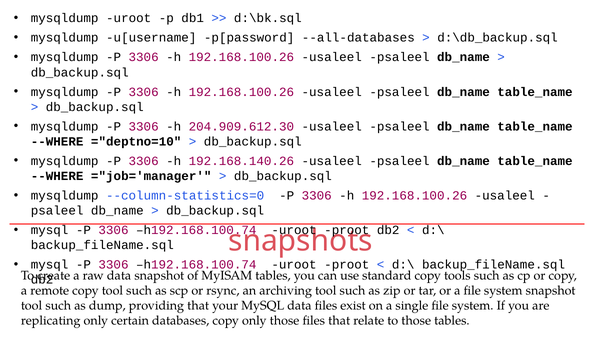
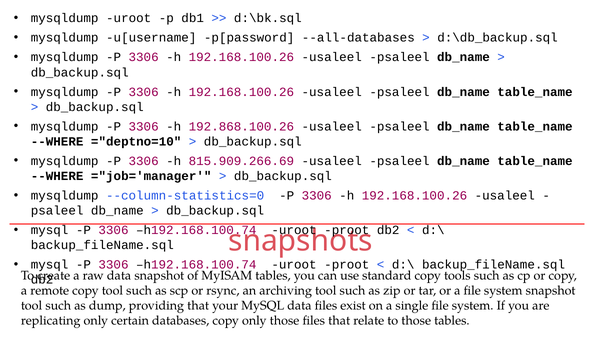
204.909.612.30: 204.909.612.30 -> 192.868.100.26
192.168.140.26: 192.168.140.26 -> 815.909.266.69
